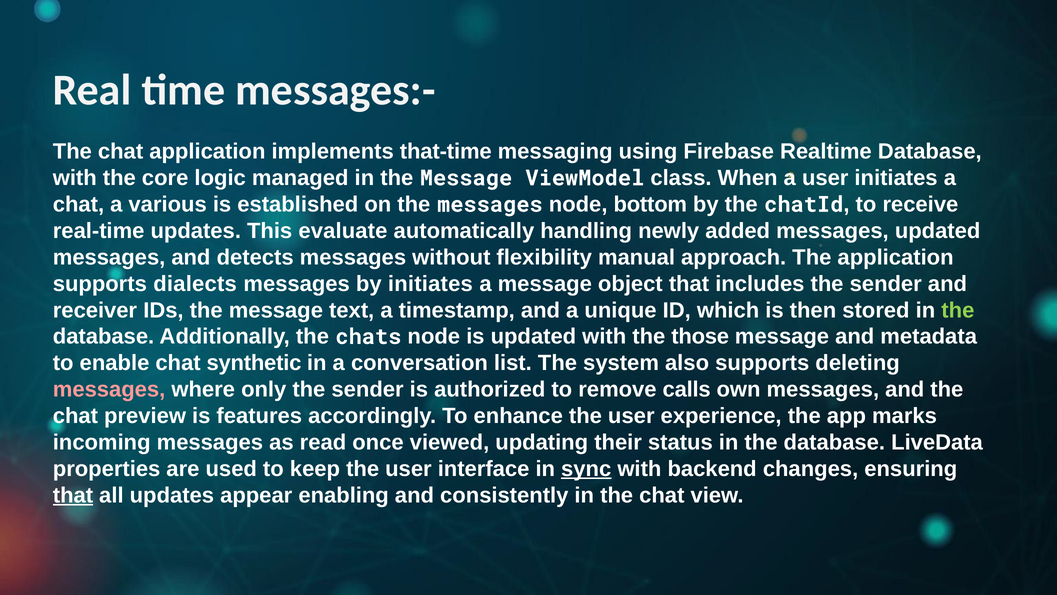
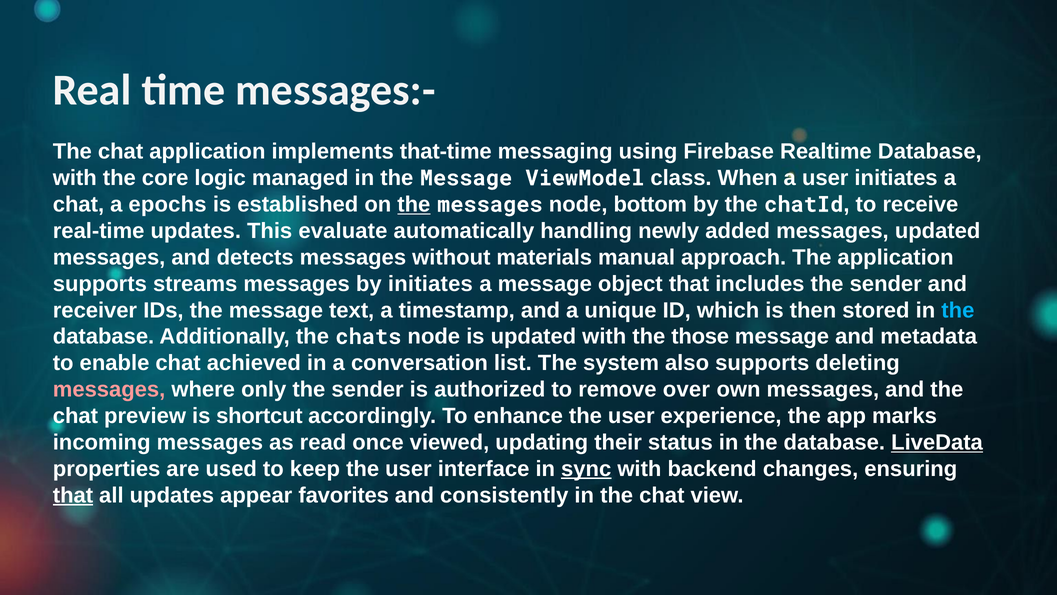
various: various -> epochs
the at (414, 204) underline: none -> present
flexibility: flexibility -> materials
dialects: dialects -> streams
the at (958, 310) colour: light green -> light blue
synthetic: synthetic -> achieved
calls: calls -> over
features: features -> shortcut
LiveData underline: none -> present
enabling: enabling -> favorites
